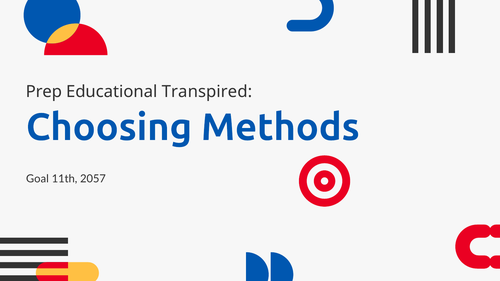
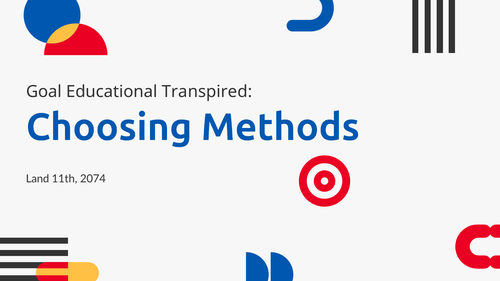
Prep: Prep -> Goal
Goal: Goal -> Land
2057: 2057 -> 2074
